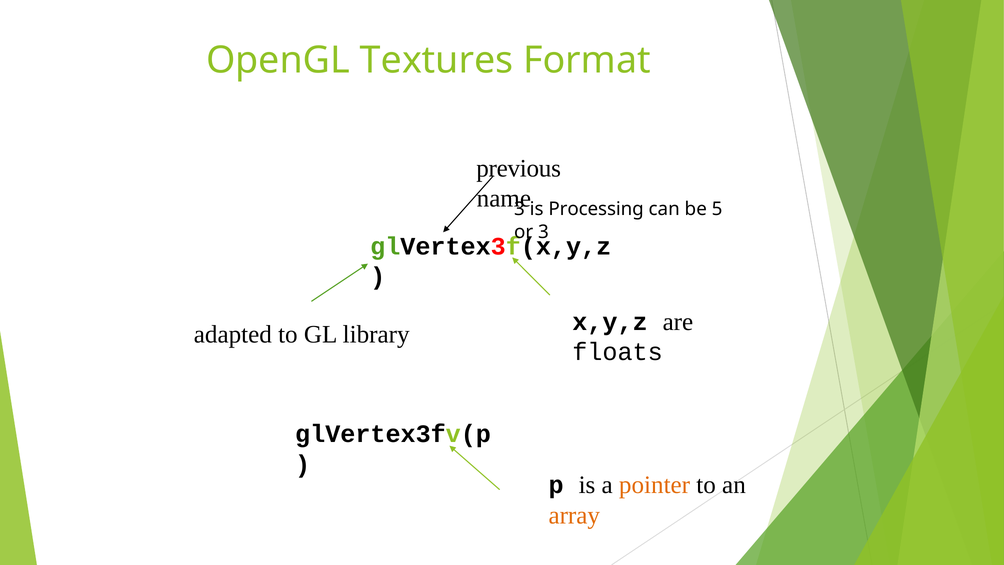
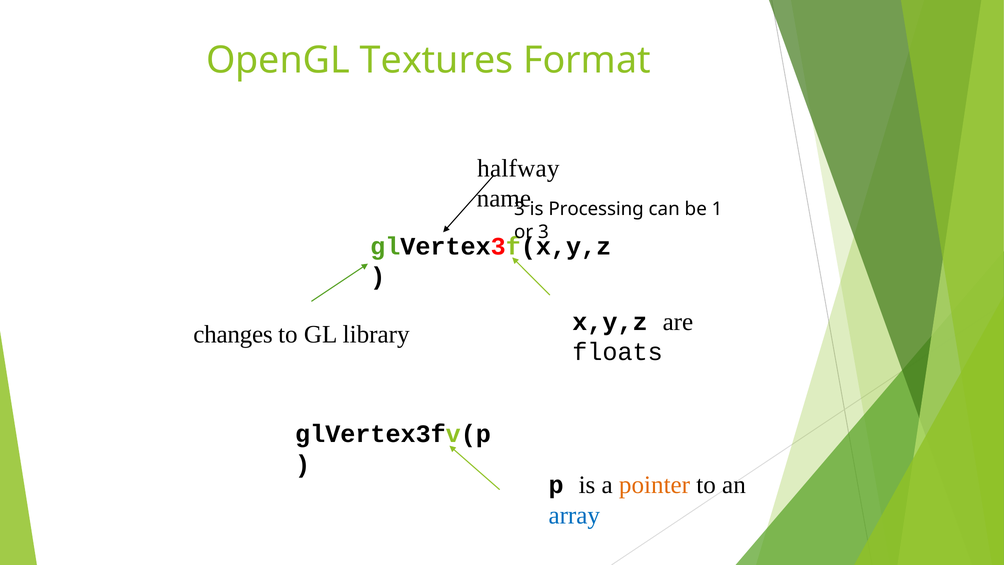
previous: previous -> halfway
5: 5 -> 1
adapted: adapted -> changes
array colour: orange -> blue
